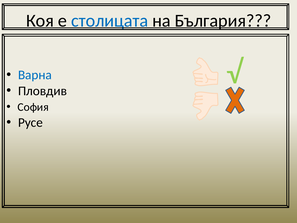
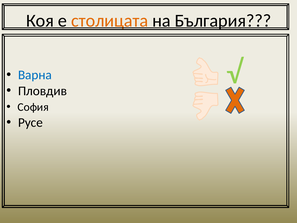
столицата colour: blue -> orange
